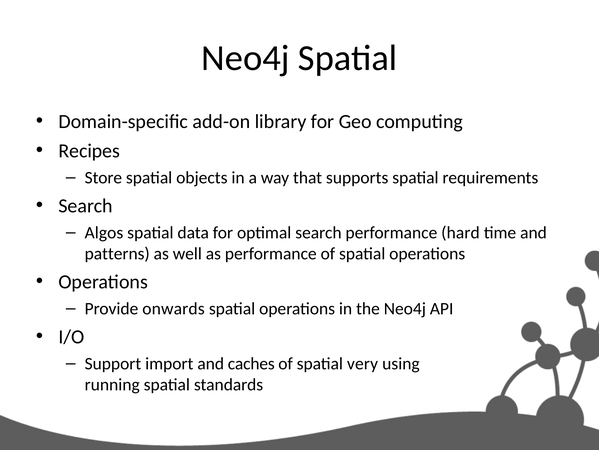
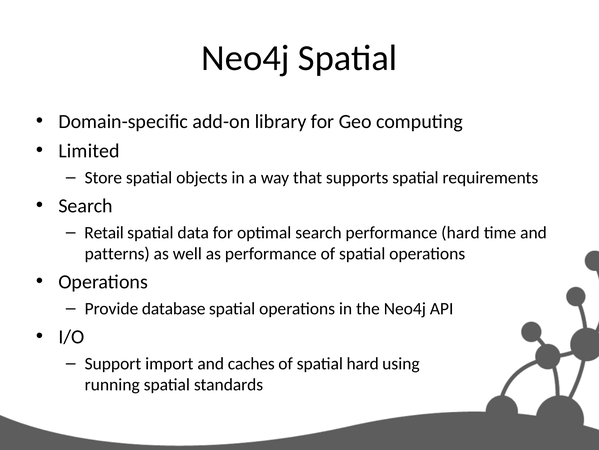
Recipes: Recipes -> Limited
Algos: Algos -> Retail
onwards: onwards -> database
spatial very: very -> hard
